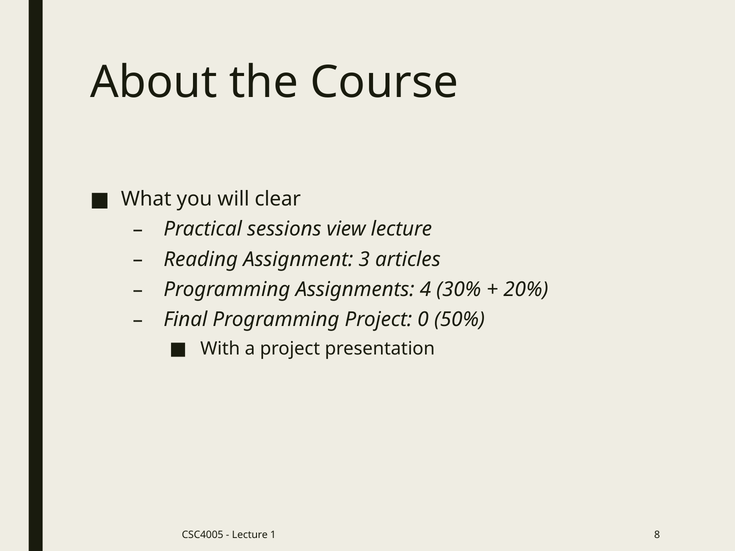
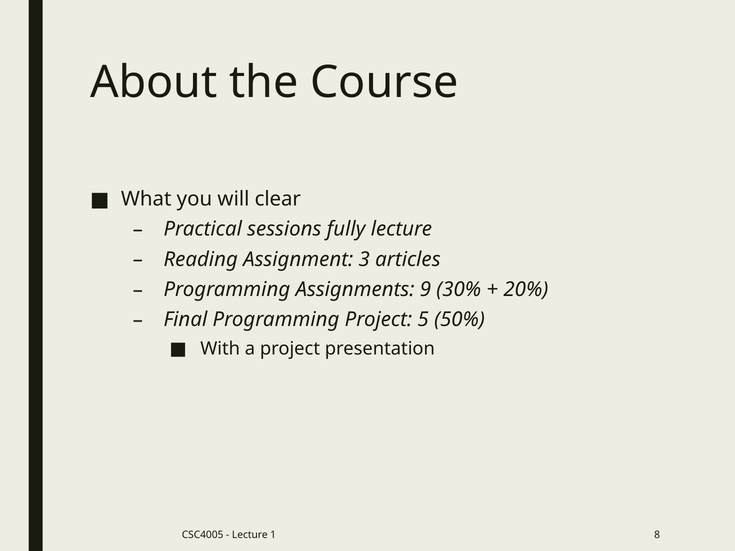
view: view -> fully
4: 4 -> 9
0: 0 -> 5
